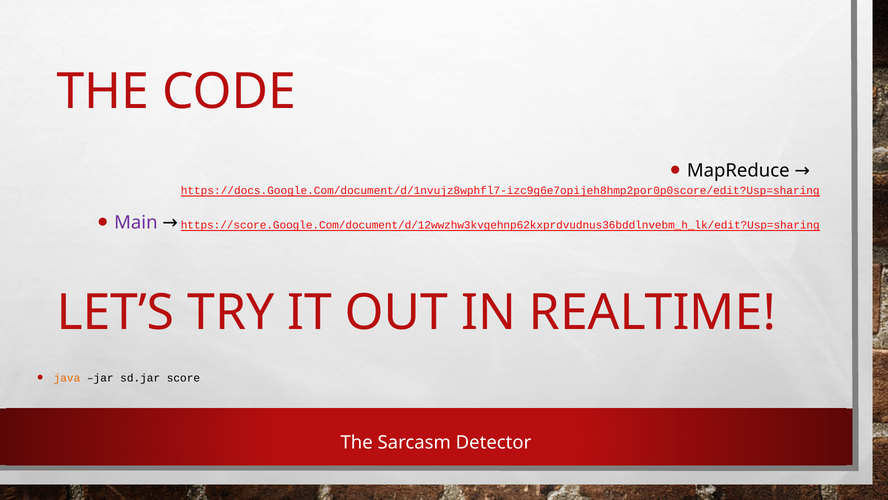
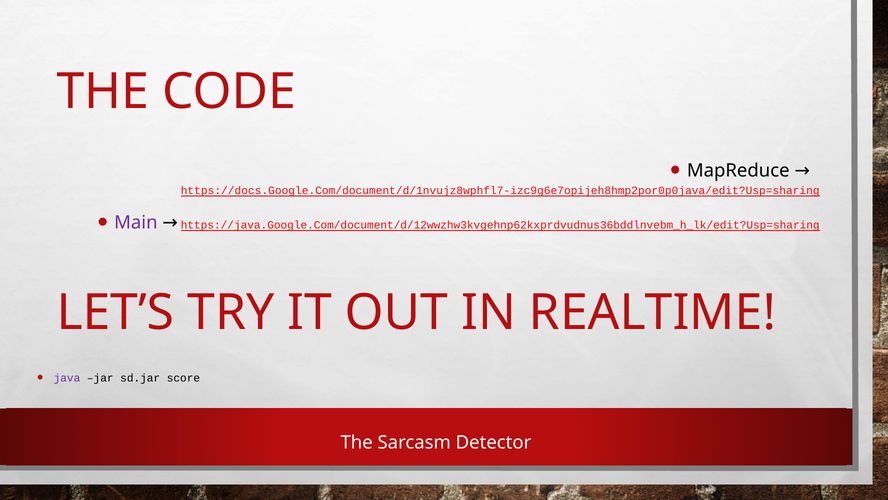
https://docs.Google.Com/document/d/1nvujz8wphfl7-izc9g6e7opijeh8hmp2por0p0score/edit?Usp=sharing: https://docs.Google.Com/document/d/1nvujz8wphfl7-izc9g6e7opijeh8hmp2por0p0score/edit?Usp=sharing -> https://docs.Google.Com/document/d/1nvujz8wphfl7-izc9g6e7opijeh8hmp2por0p0java/edit?Usp=sharing
https://score.Google.Com/document/d/12wwzhw3kvgehnp62kxprdvudnus36bddlnvebm_h_lk/edit?Usp=sharing: https://score.Google.Com/document/d/12wwzhw3kvgehnp62kxprdvudnus36bddlnvebm_h_lk/edit?Usp=sharing -> https://java.Google.Com/document/d/12wwzhw3kvgehnp62kxprdvudnus36bddlnvebm_h_lk/edit?Usp=sharing
java colour: orange -> purple
